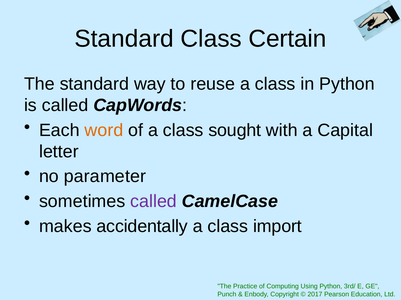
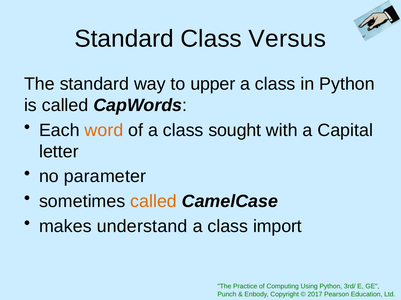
Certain: Certain -> Versus
reuse: reuse -> upper
called at (154, 202) colour: purple -> orange
accidentally: accidentally -> understand
